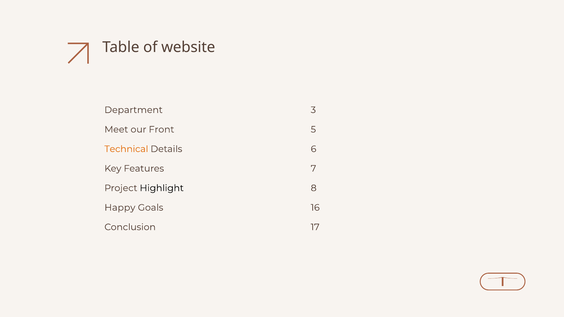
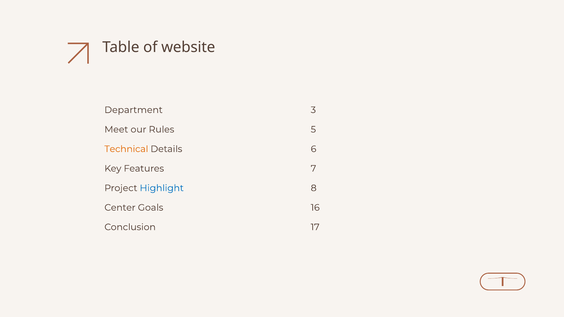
Front: Front -> Rules
Highlight colour: black -> blue
Happy: Happy -> Center
